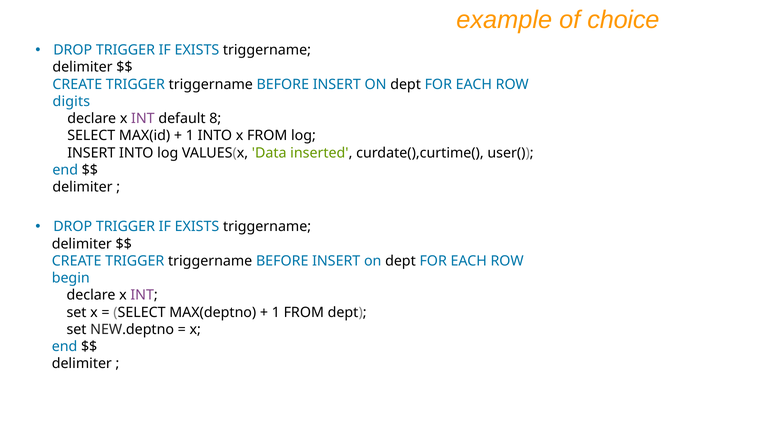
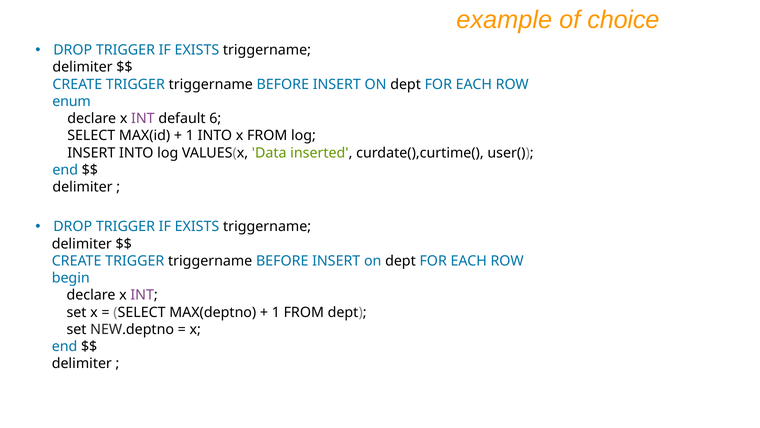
digits: digits -> enum
8: 8 -> 6
